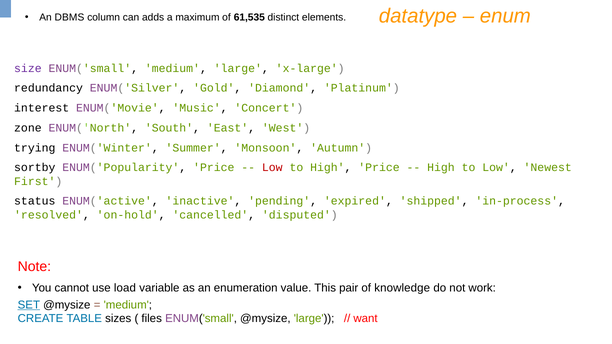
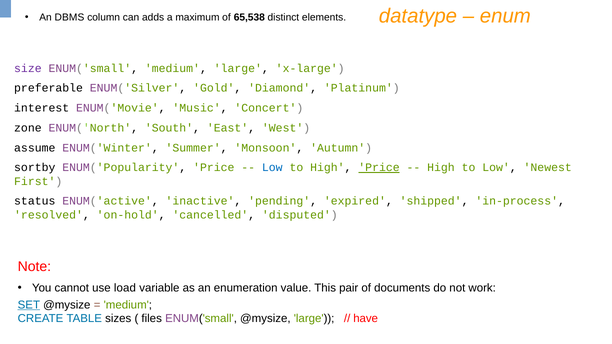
61,535: 61,535 -> 65,538
redundancy: redundancy -> preferable
trying: trying -> assume
Low at (272, 168) colour: red -> blue
Price at (379, 168) underline: none -> present
knowledge: knowledge -> documents
want: want -> have
